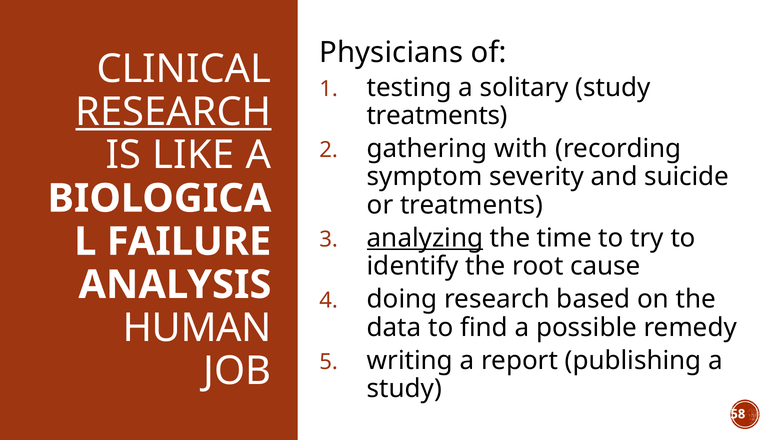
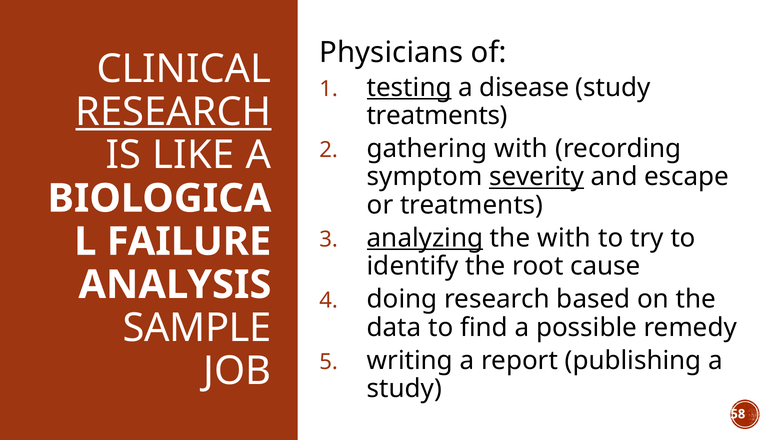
testing underline: none -> present
solitary: solitary -> disease
severity underline: none -> present
suicide: suicide -> escape
the time: time -> with
HUMAN: HUMAN -> SAMPLE
